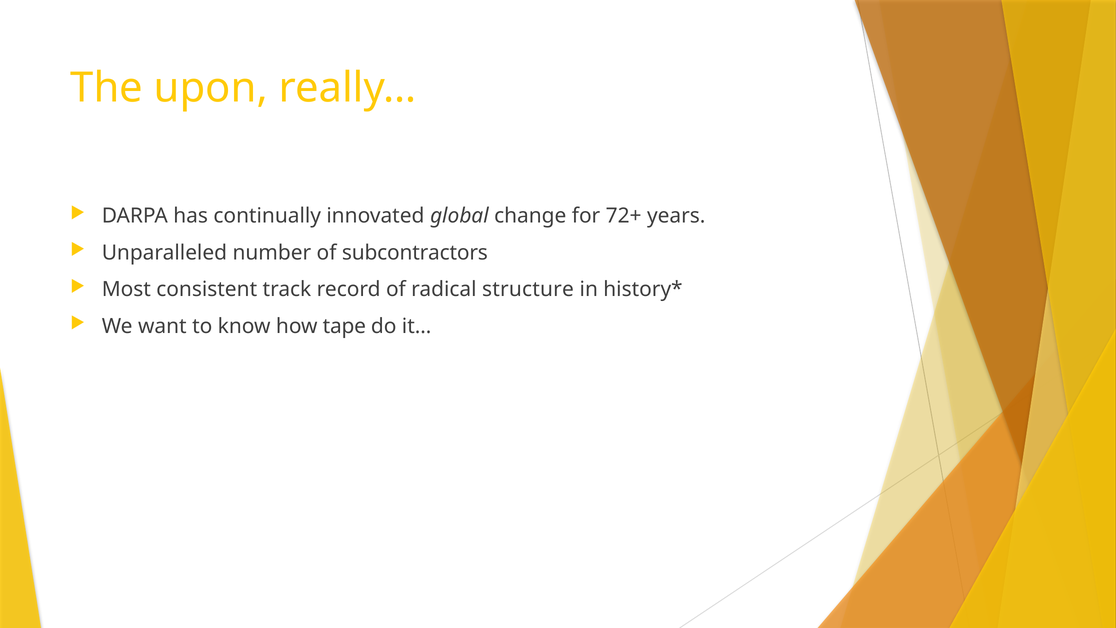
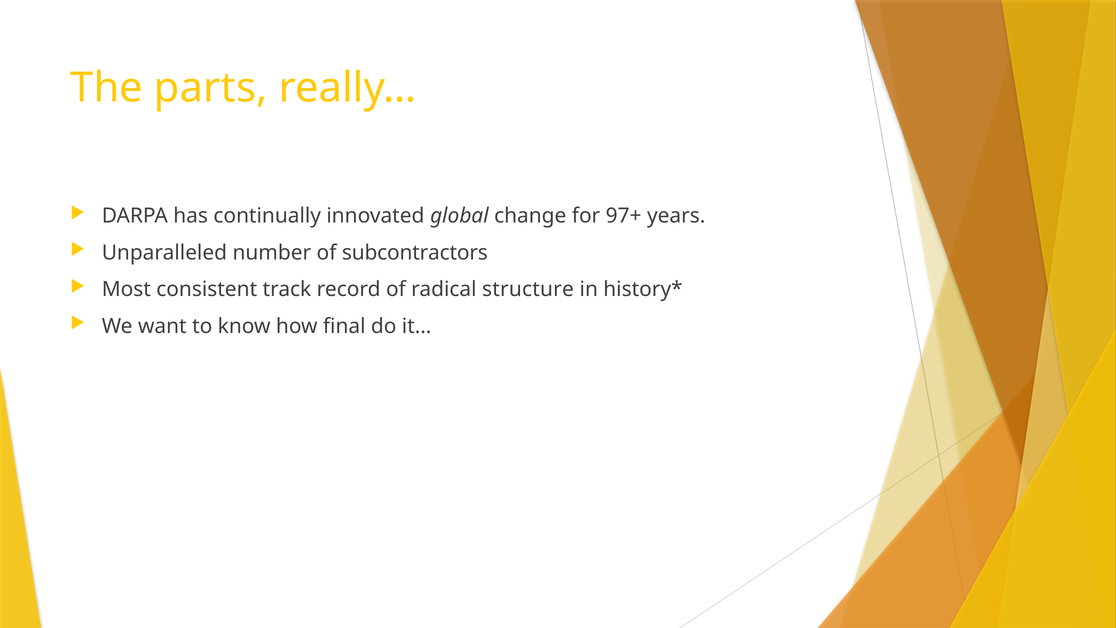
upon: upon -> parts
72+: 72+ -> 97+
tape: tape -> final
